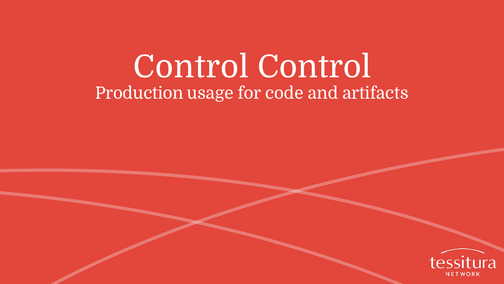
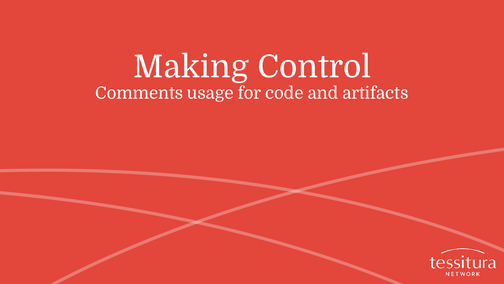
Control at (191, 67): Control -> Making
Production: Production -> Comments
